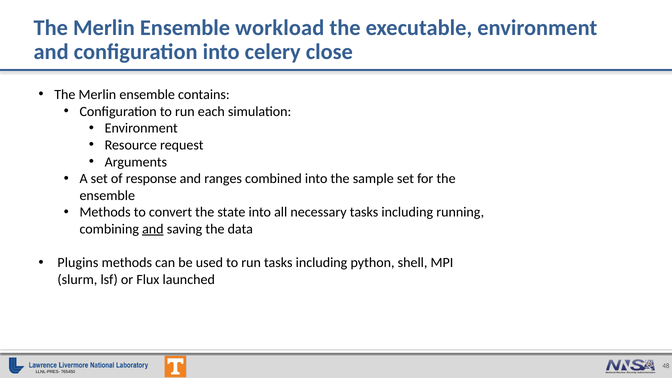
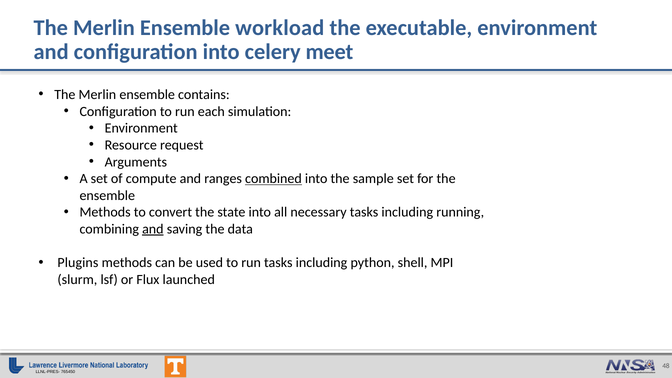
close: close -> meet
response: response -> compute
combined underline: none -> present
